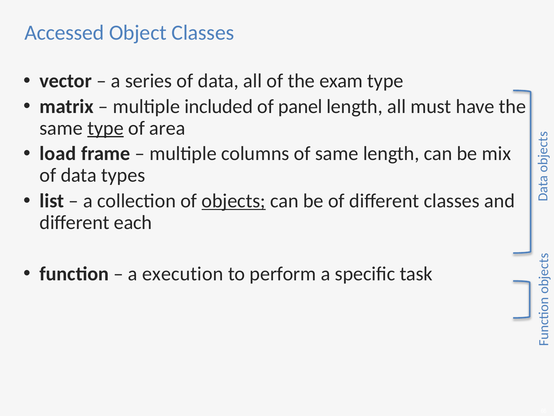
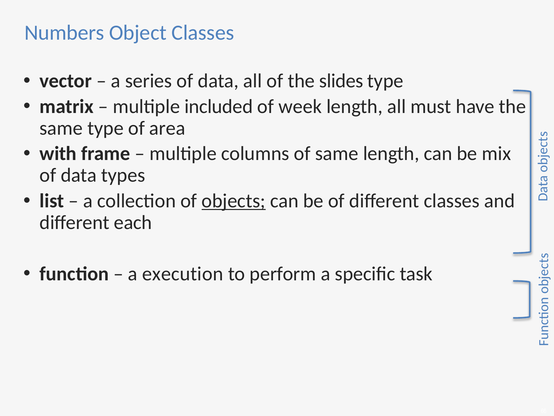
Accessed: Accessed -> Numbers
exam: exam -> slides
panel: panel -> week
type at (106, 128) underline: present -> none
load: load -> with
